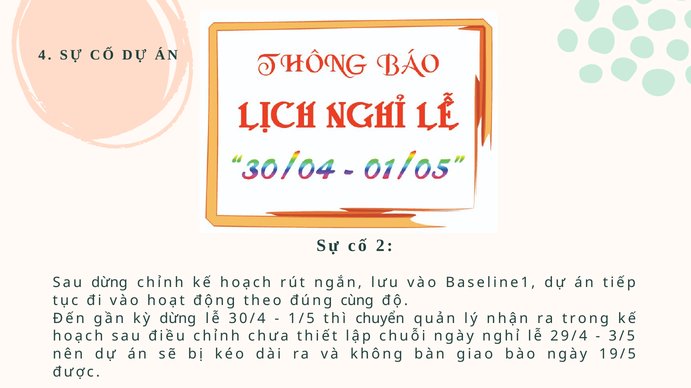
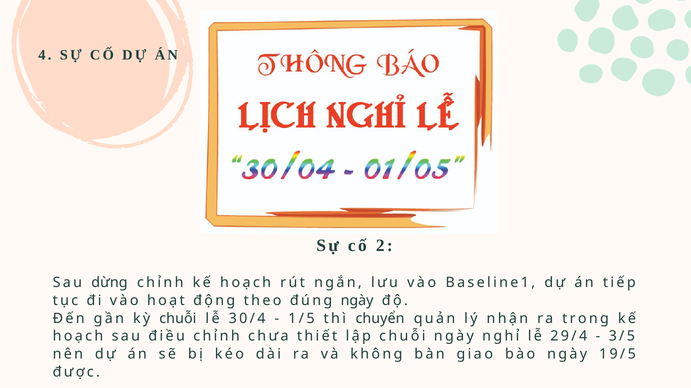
đúng cùng: cùng -> ngày
kỳ dừng: dừng -> chuỗi
